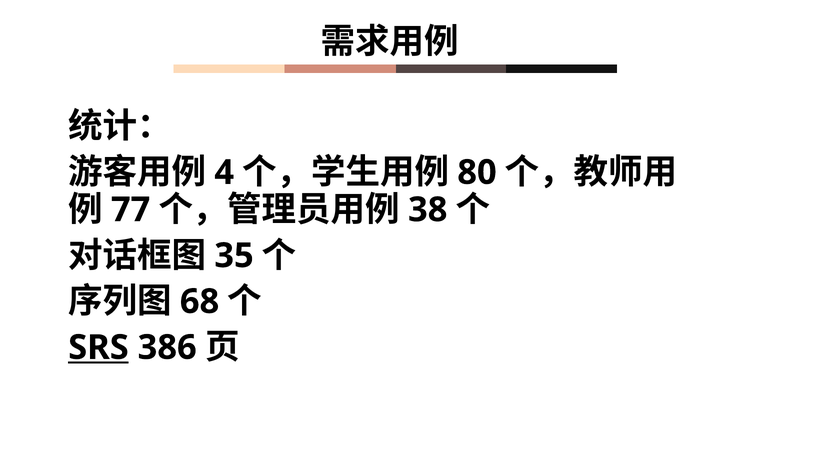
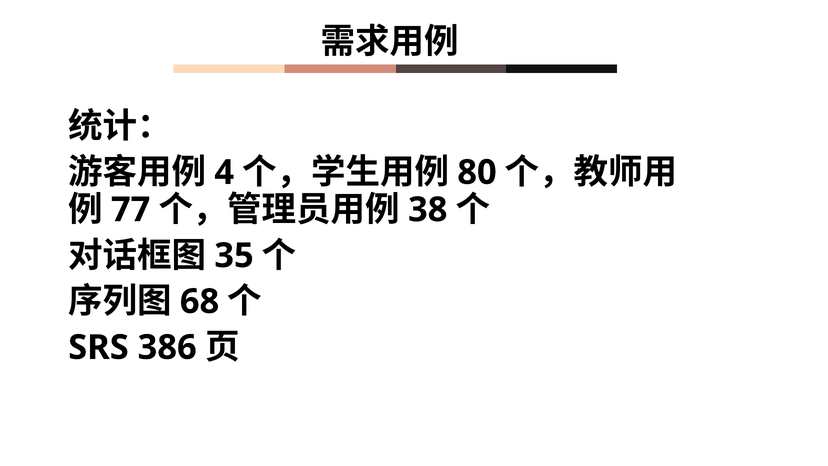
SRS underline: present -> none
